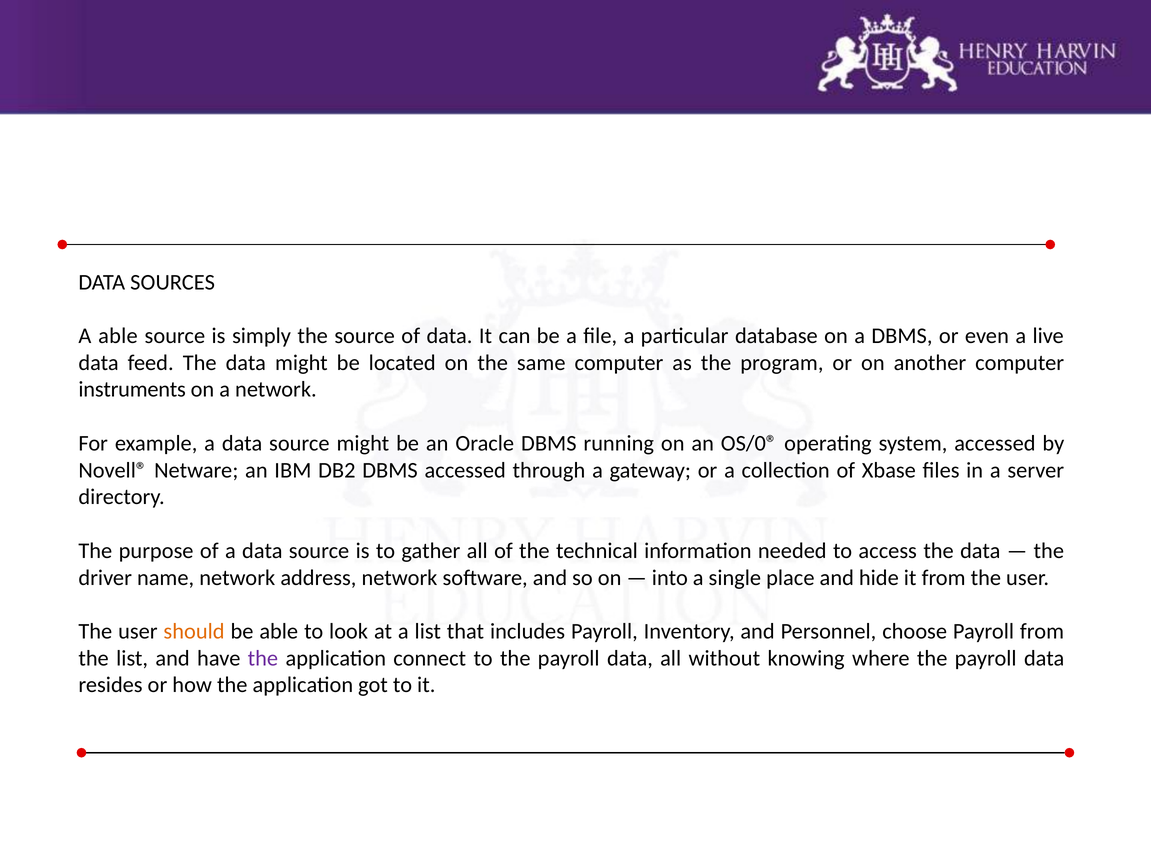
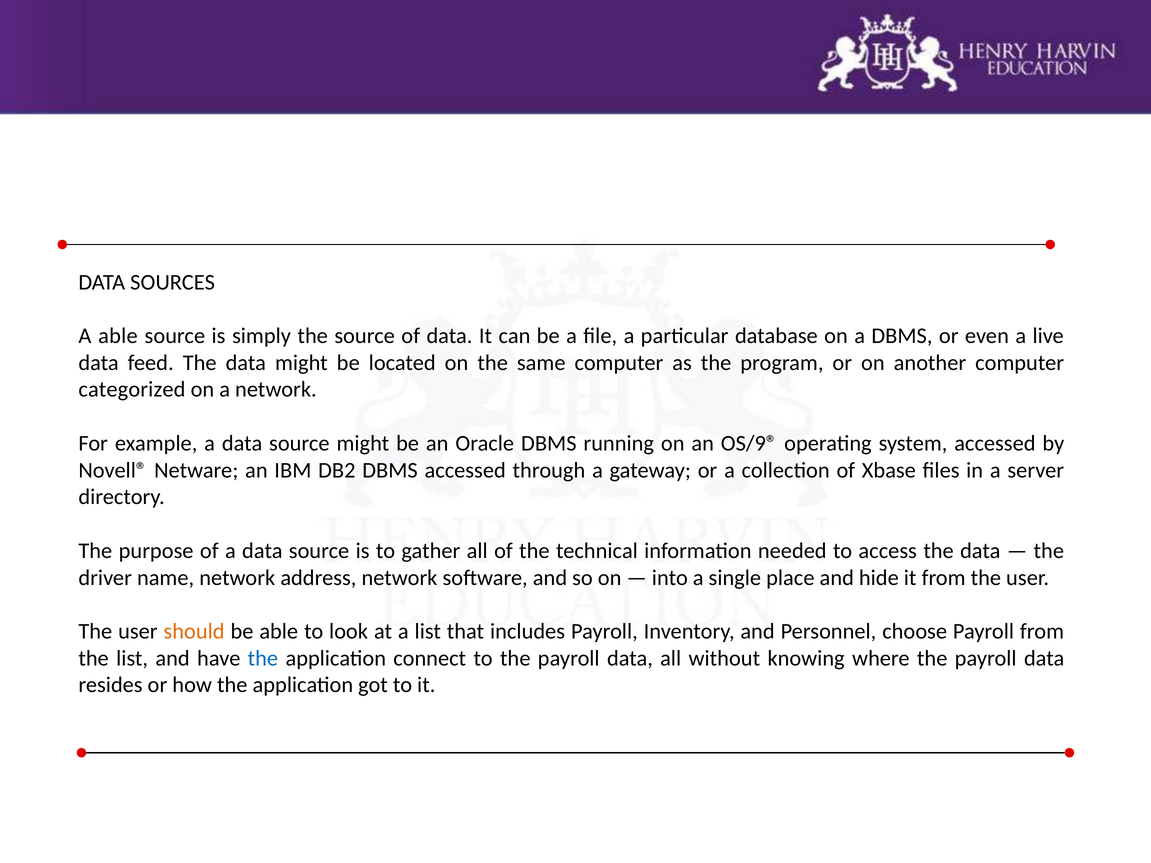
instruments: instruments -> categorized
OS/0®: OS/0® -> OS/9®
the at (263, 658) colour: purple -> blue
